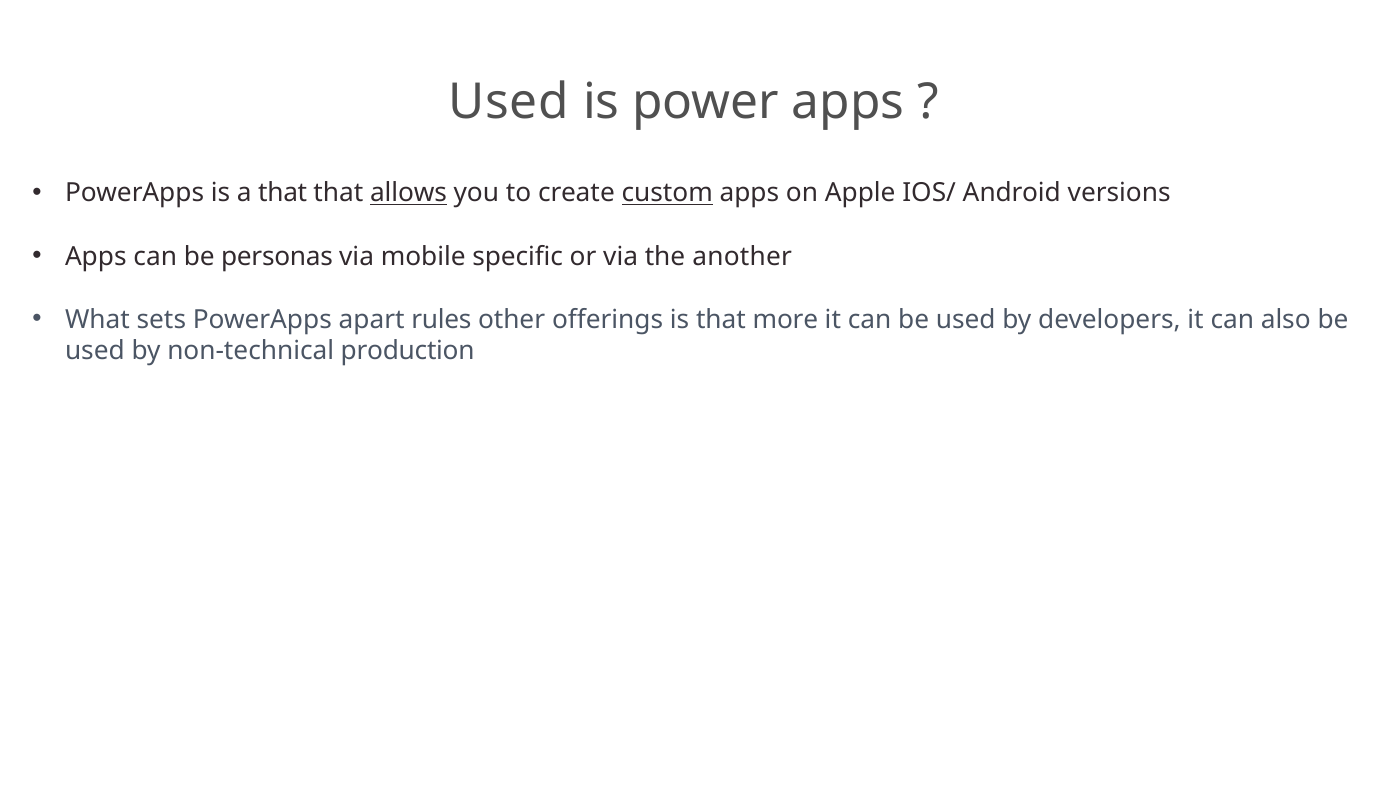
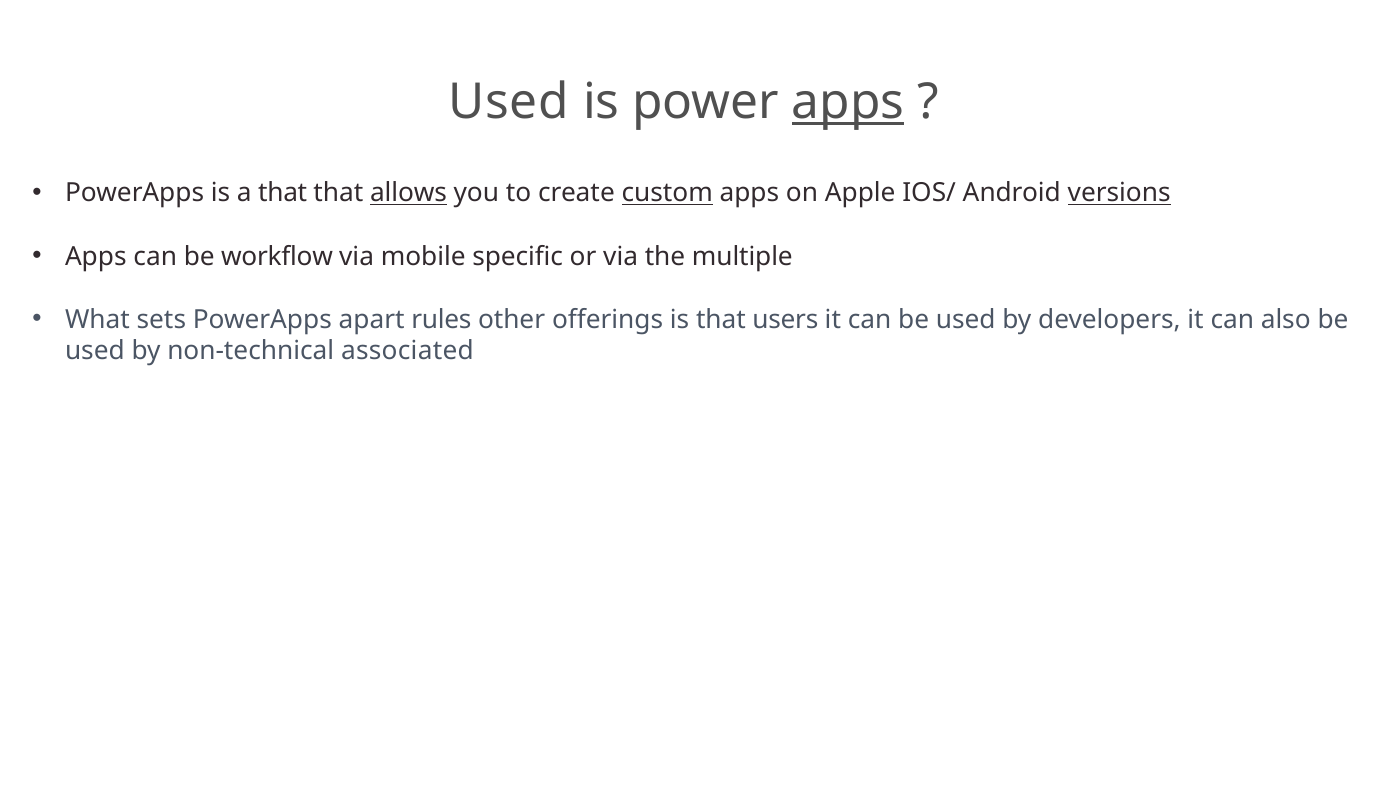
apps at (848, 102) underline: none -> present
versions underline: none -> present
personas: personas -> workflow
another: another -> multiple
more: more -> users
production: production -> associated
